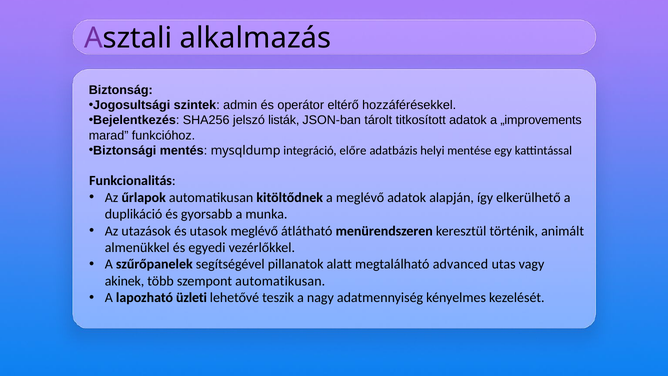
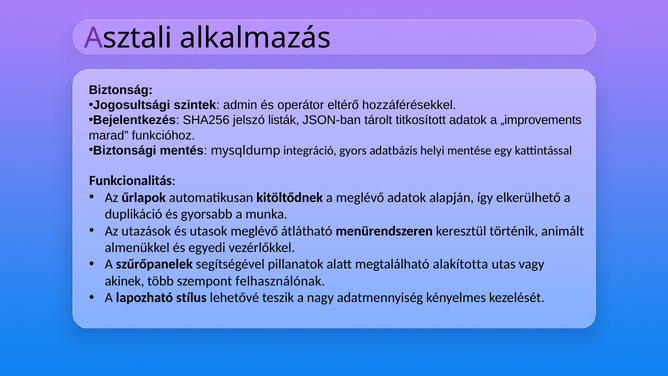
előre: előre -> gyors
advanced: advanced -> alakította
szempont automatikusan: automatikusan -> felhasználónak
üzleti: üzleti -> stílus
